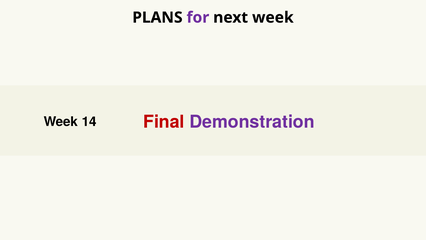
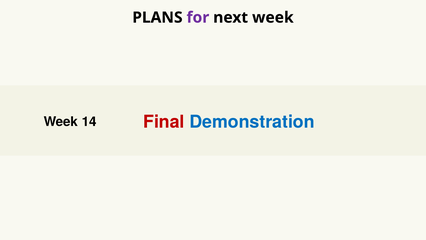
Demonstration colour: purple -> blue
